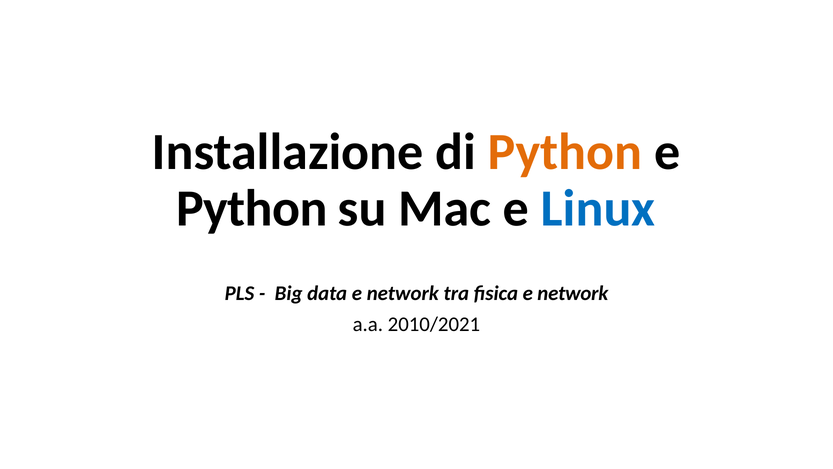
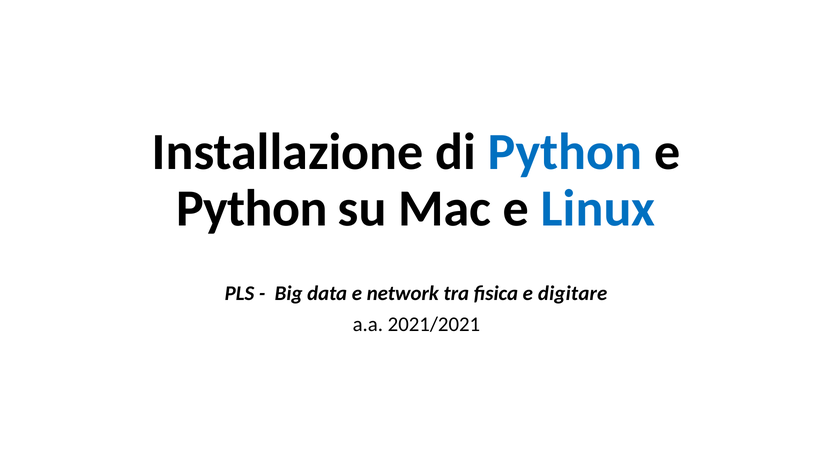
Python at (565, 152) colour: orange -> blue
fisica e network: network -> digitare
2010/2021: 2010/2021 -> 2021/2021
